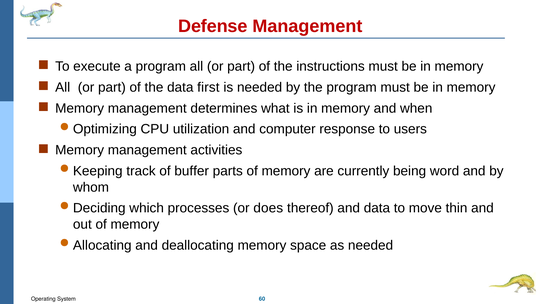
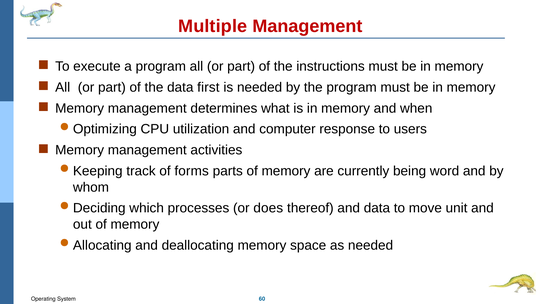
Defense: Defense -> Multiple
buffer: buffer -> forms
thin: thin -> unit
